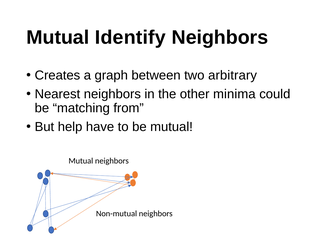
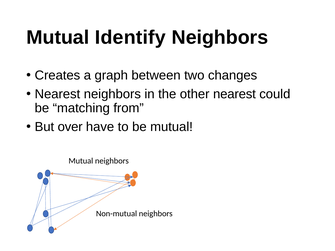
arbitrary: arbitrary -> changes
other minima: minima -> nearest
help: help -> over
